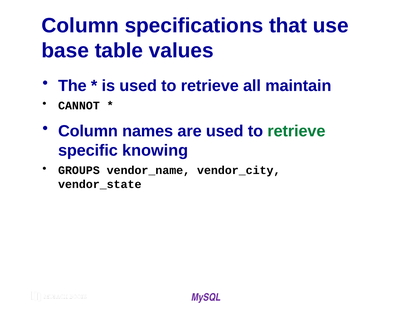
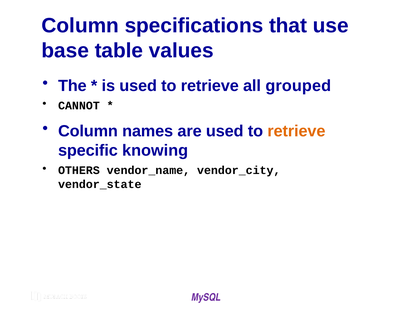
maintain: maintain -> grouped
retrieve at (296, 131) colour: green -> orange
GROUPS: GROUPS -> OTHERS
